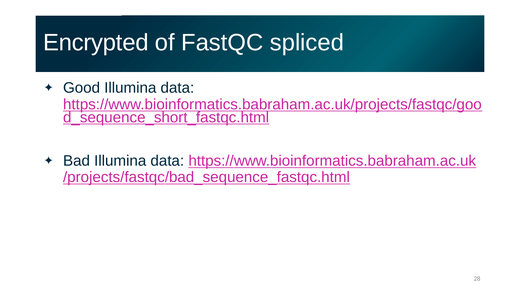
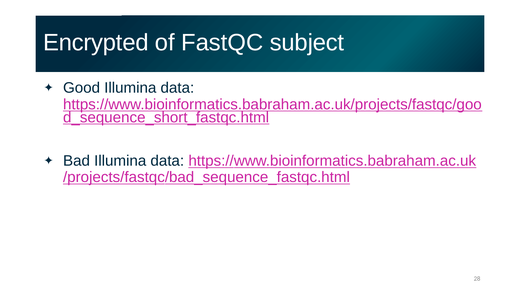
spliced: spliced -> subject
